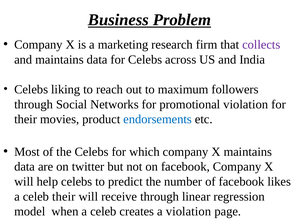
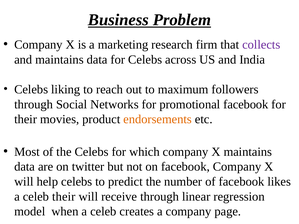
promotional violation: violation -> facebook
endorsements colour: blue -> orange
a violation: violation -> company
